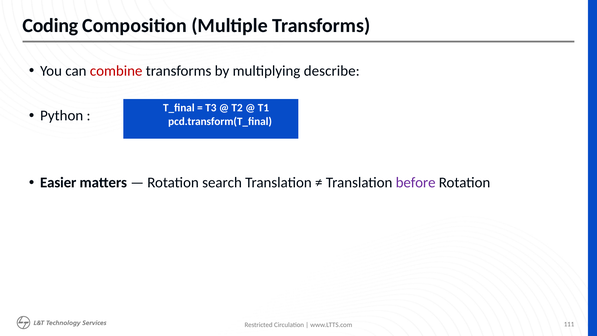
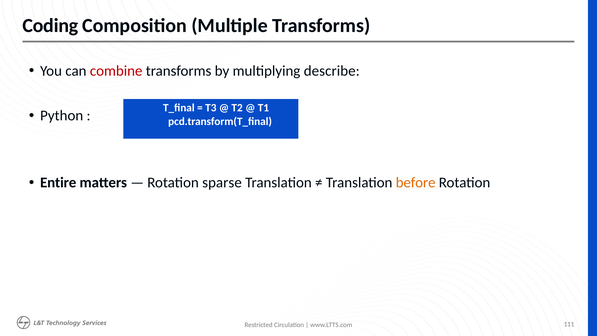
Easier: Easier -> Entire
search: search -> sparse
before colour: purple -> orange
